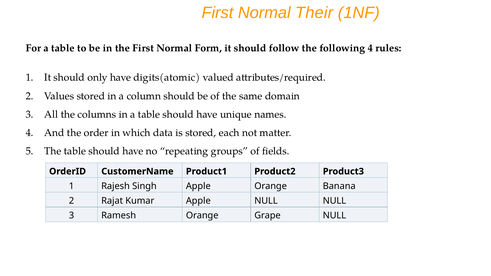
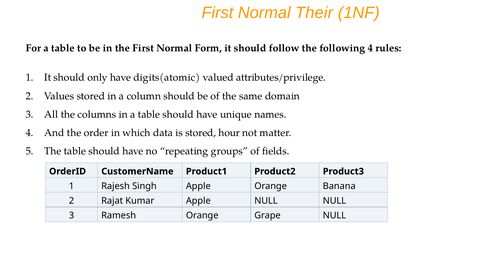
attributes/required: attributes/required -> attributes/privilege
each: each -> hour
